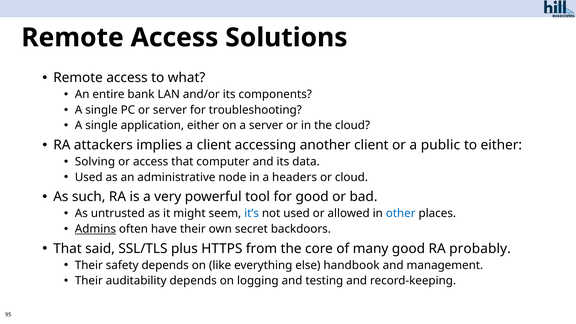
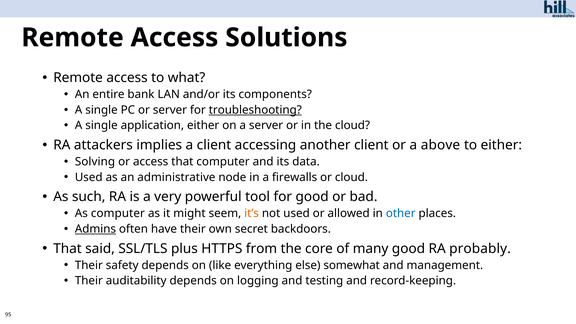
troubleshooting underline: none -> present
public: public -> above
headers: headers -> firewalls
As untrusted: untrusted -> computer
it’s colour: blue -> orange
handbook: handbook -> somewhat
